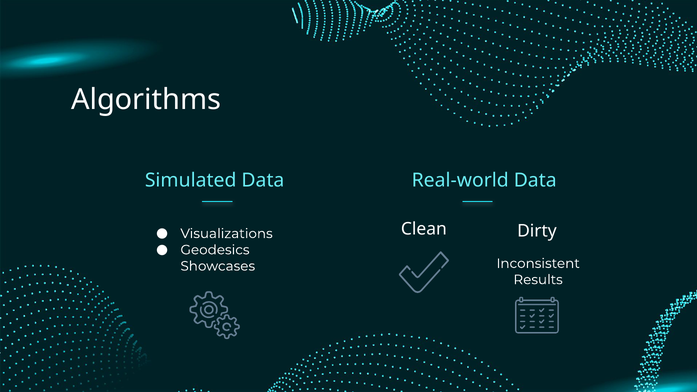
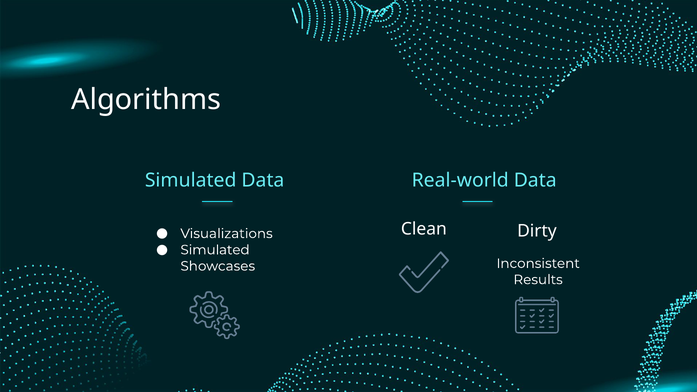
Geodesics at (215, 250): Geodesics -> Simulated
